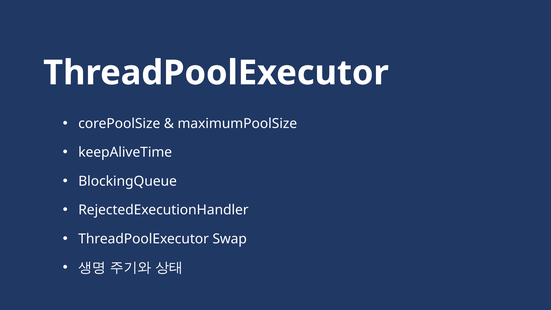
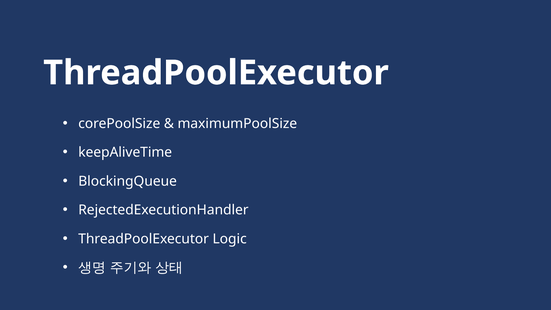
Swap: Swap -> Logic
